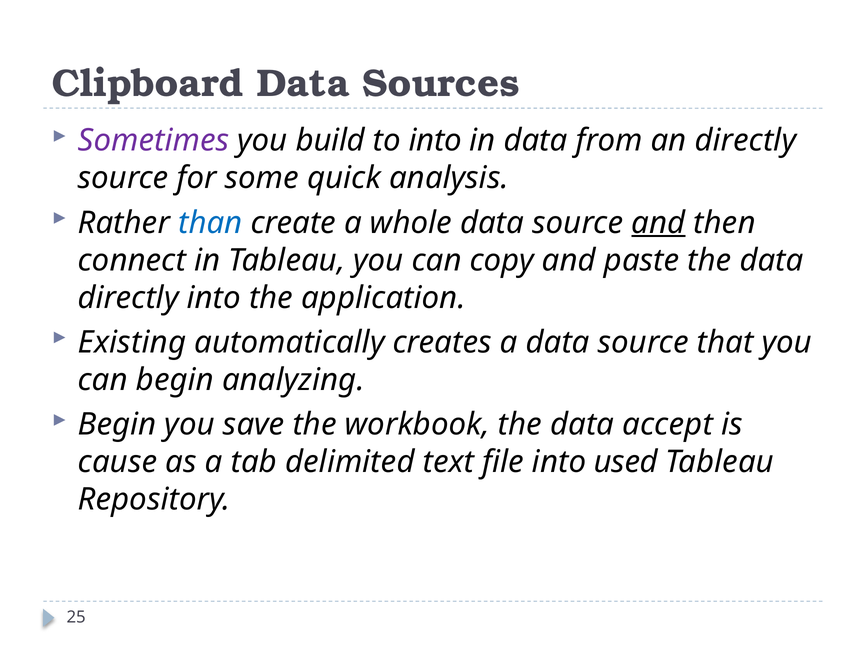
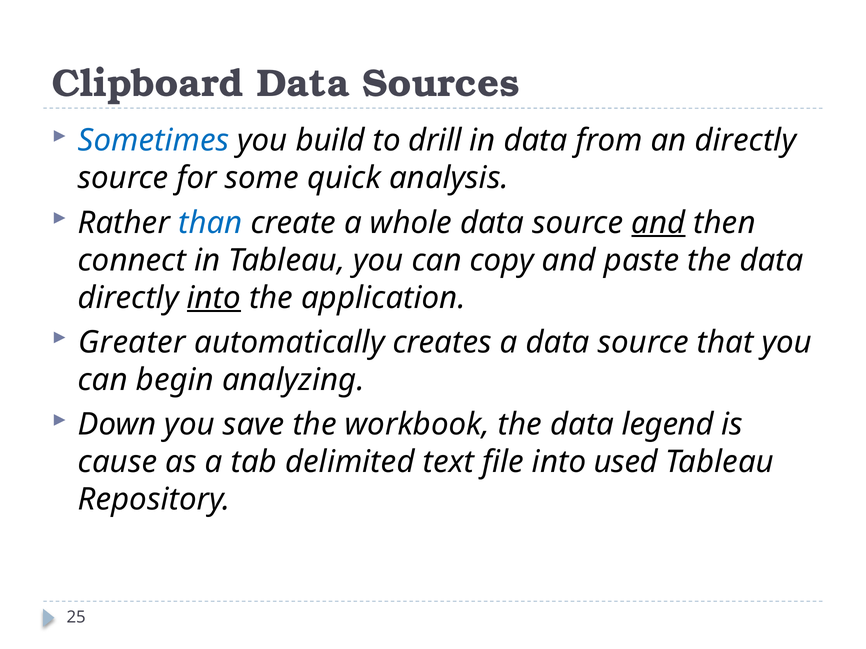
Sometimes colour: purple -> blue
to into: into -> drill
into at (214, 298) underline: none -> present
Existing: Existing -> Greater
Begin at (117, 425): Begin -> Down
accept: accept -> legend
